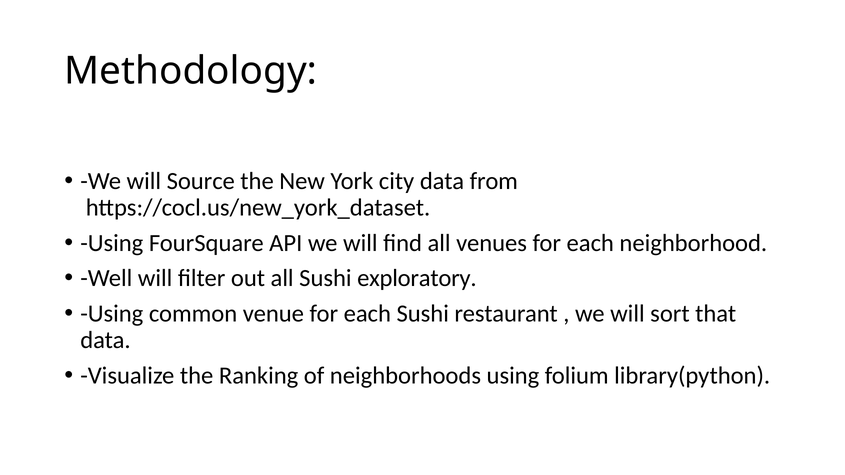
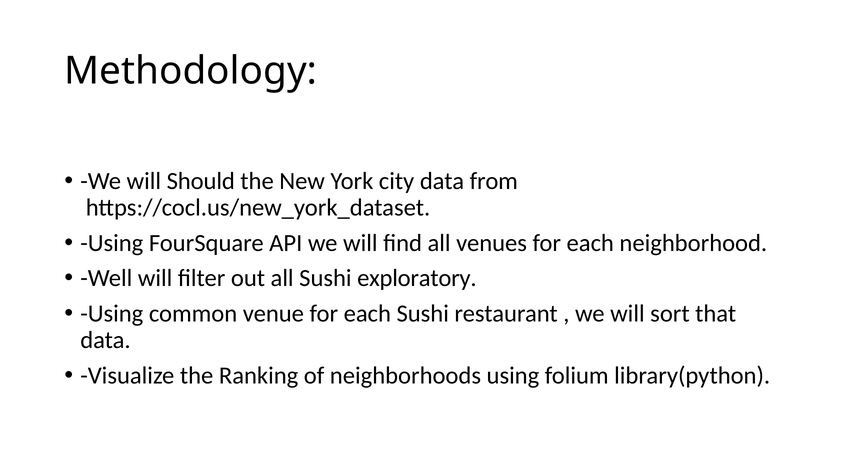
Source: Source -> Should
